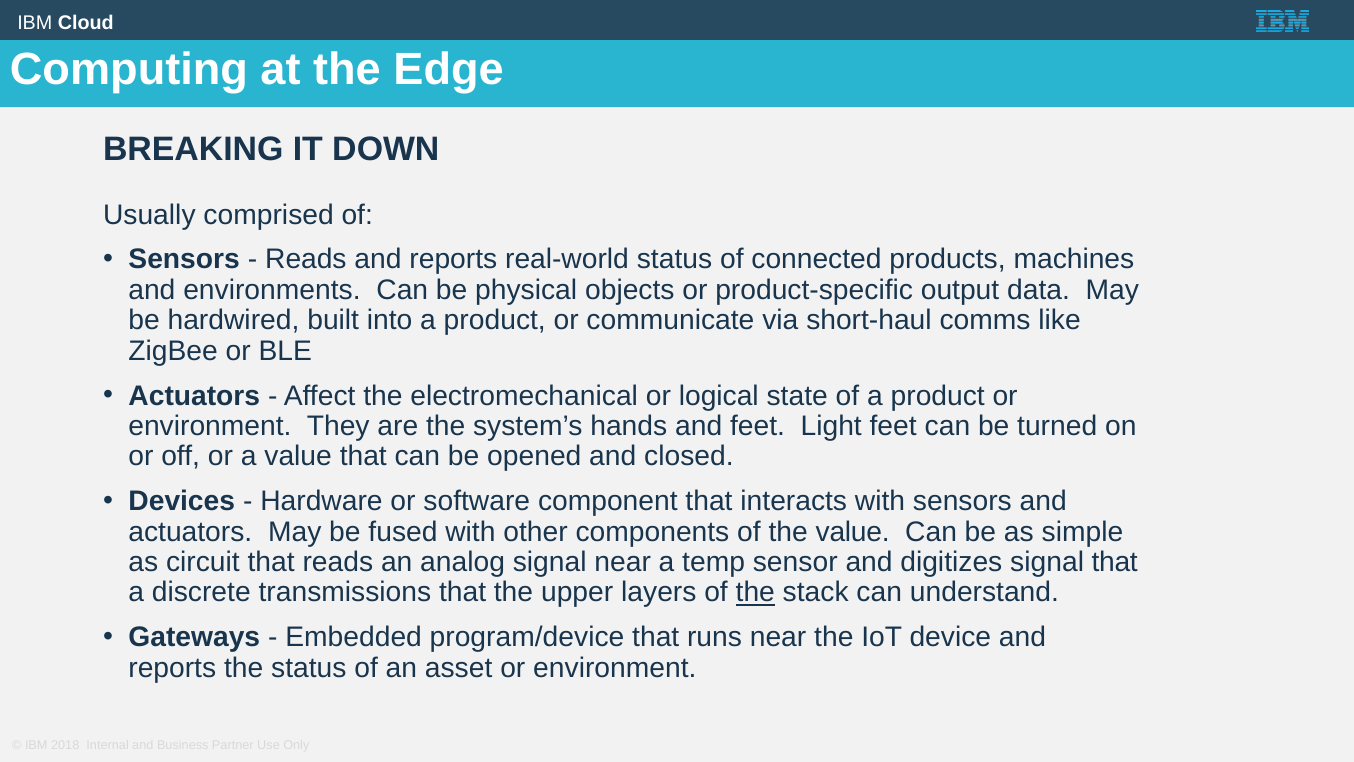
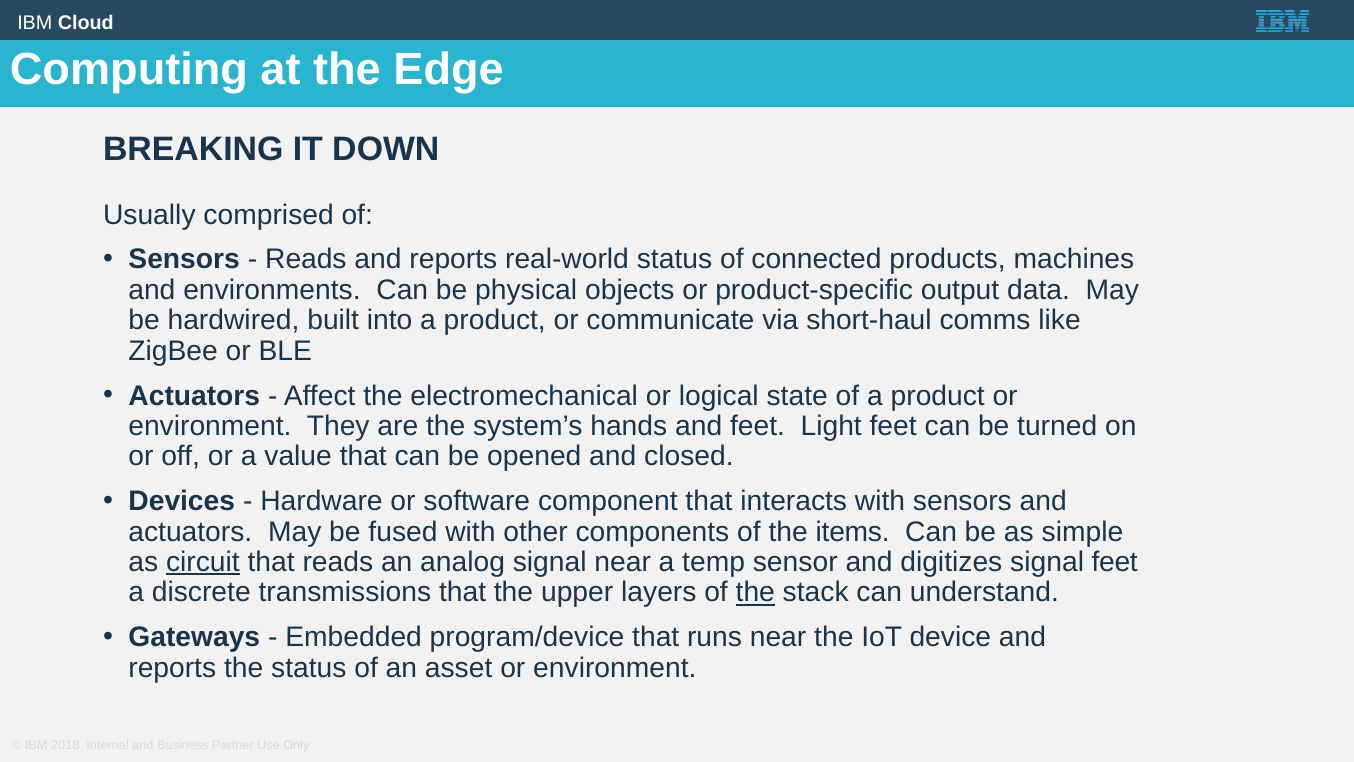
the value: value -> items
circuit underline: none -> present
signal that: that -> feet
